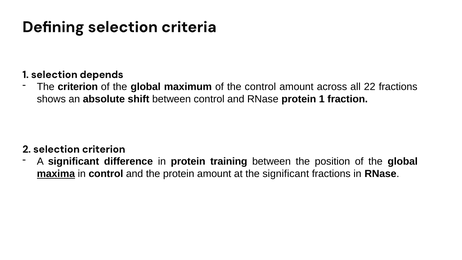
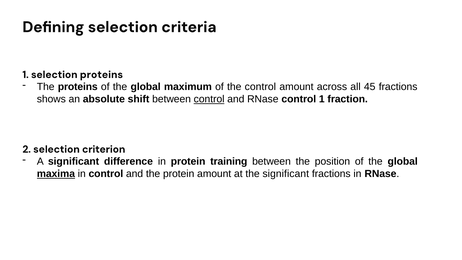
selection depends: depends -> proteins
The criterion: criterion -> proteins
22: 22 -> 45
control at (209, 99) underline: none -> present
RNase protein: protein -> control
